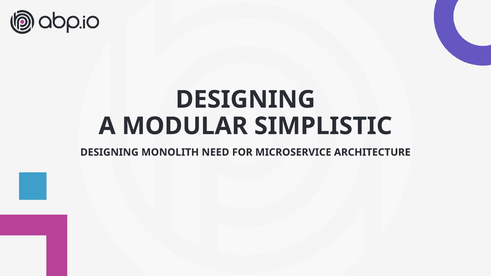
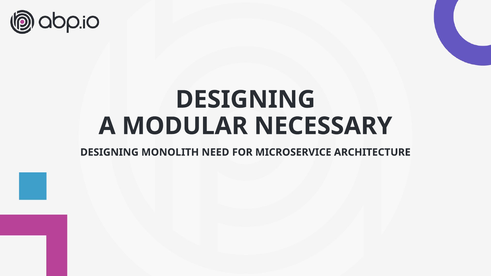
SIMPLISTIC: SIMPLISTIC -> NECESSARY
